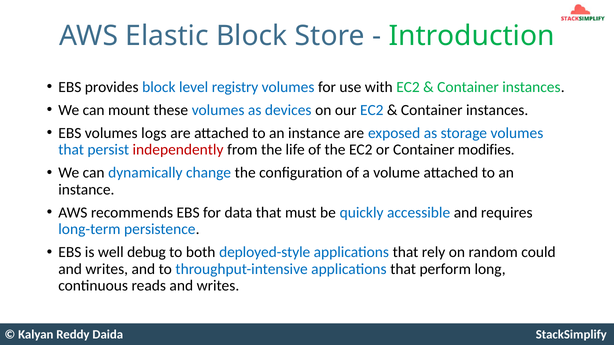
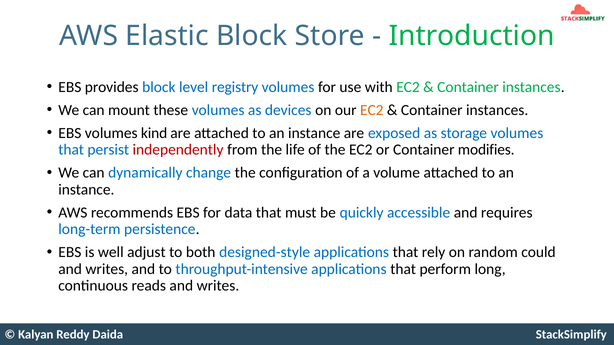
EC2 at (372, 110) colour: blue -> orange
logs: logs -> kind
debug: debug -> adjust
deployed-style: deployed-style -> designed-style
